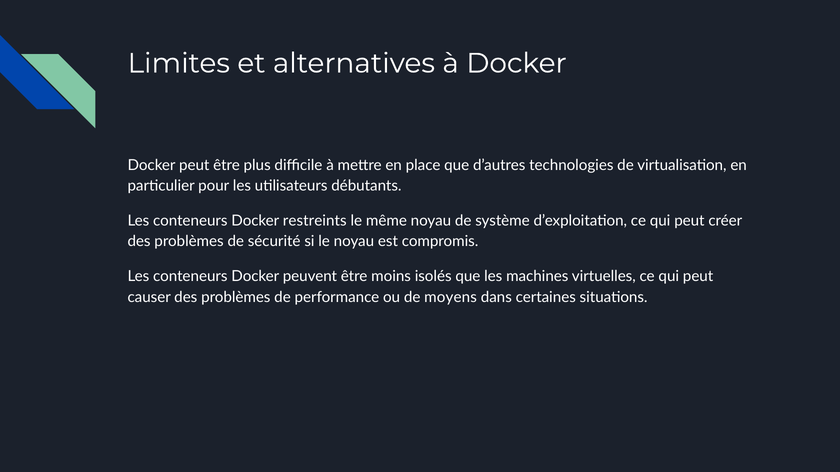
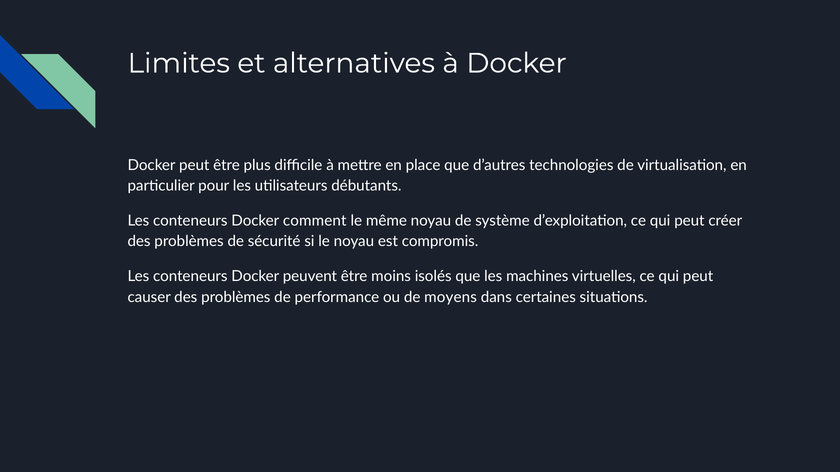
restreints: restreints -> comment
